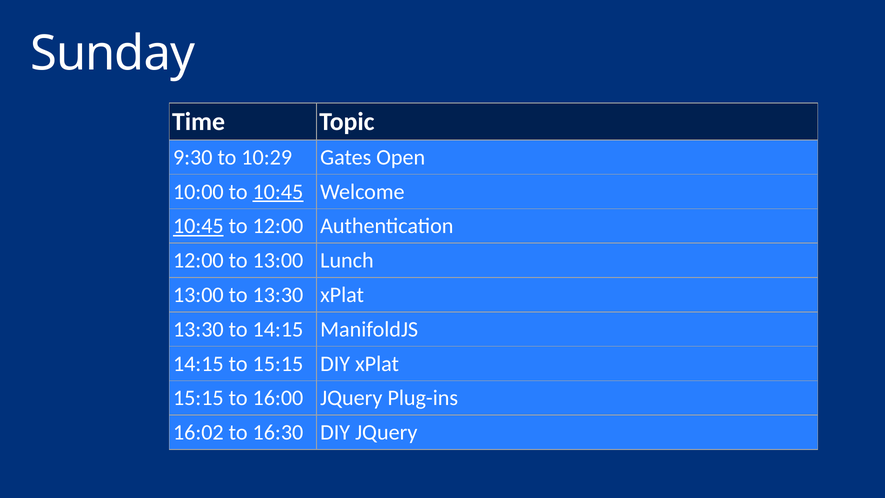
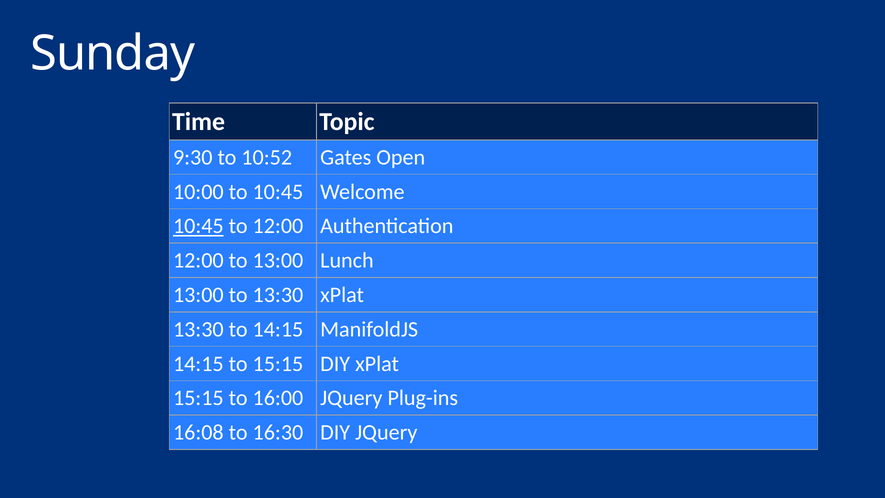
10:29: 10:29 -> 10:52
10:45 at (278, 192) underline: present -> none
16:02: 16:02 -> 16:08
